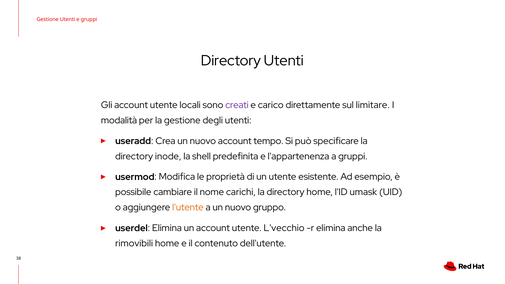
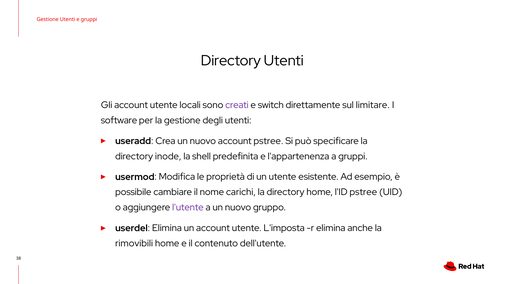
carico: carico -> switch
modalità: modalità -> software
account tempo: tempo -> pstree
l'ID umask: umask -> pstree
l'utente colour: orange -> purple
L'vecchio: L'vecchio -> L'imposta
